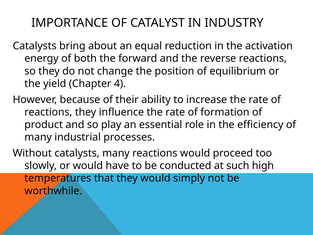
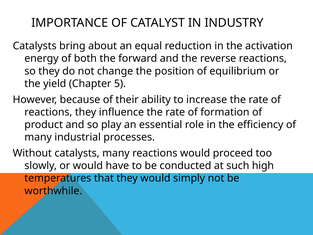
4: 4 -> 5
